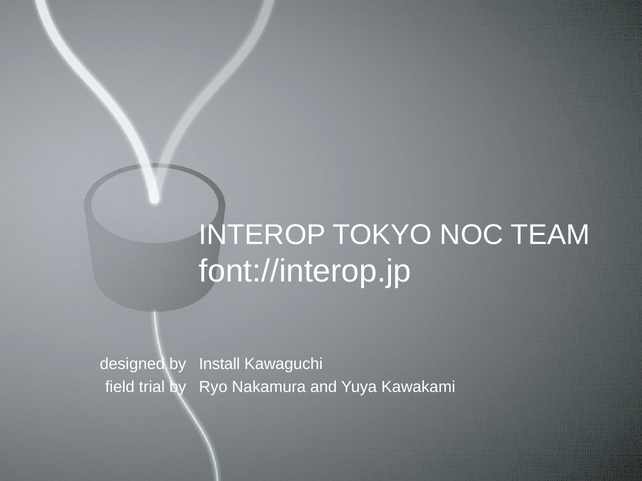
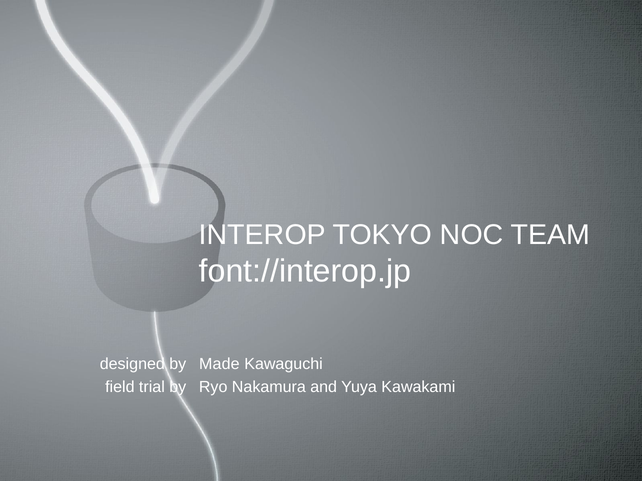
Install: Install -> Made
